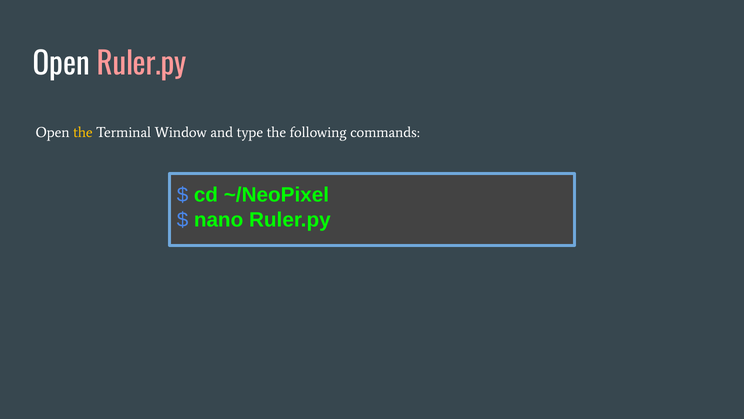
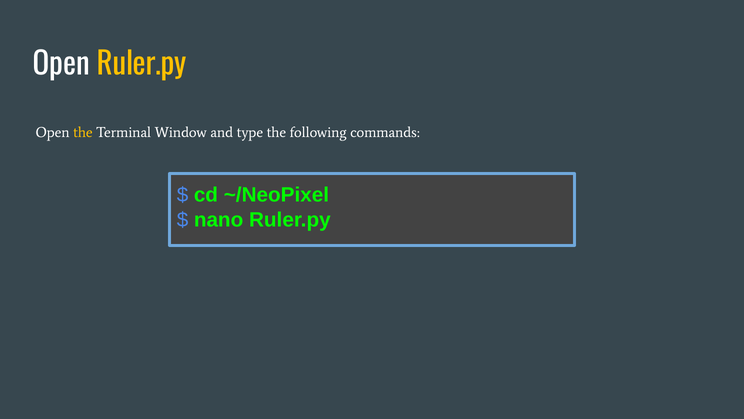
Ruler.py at (142, 64) colour: pink -> yellow
